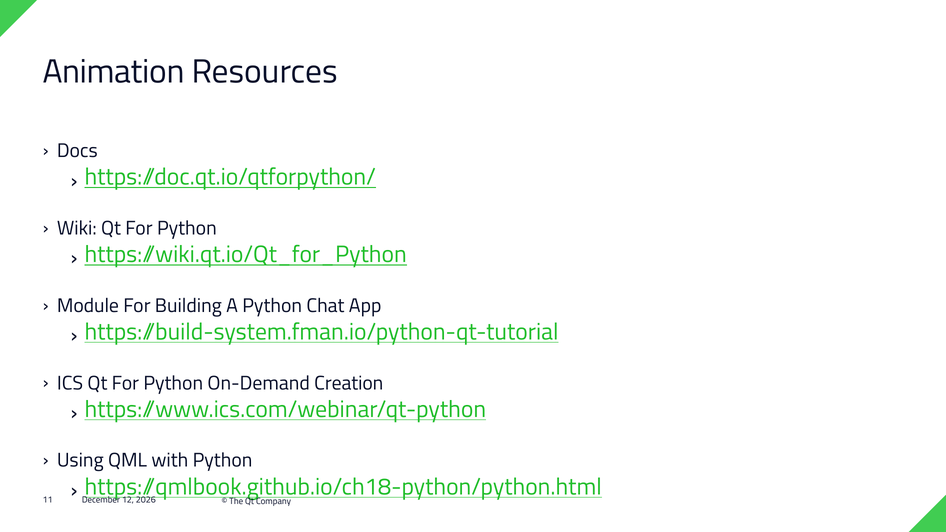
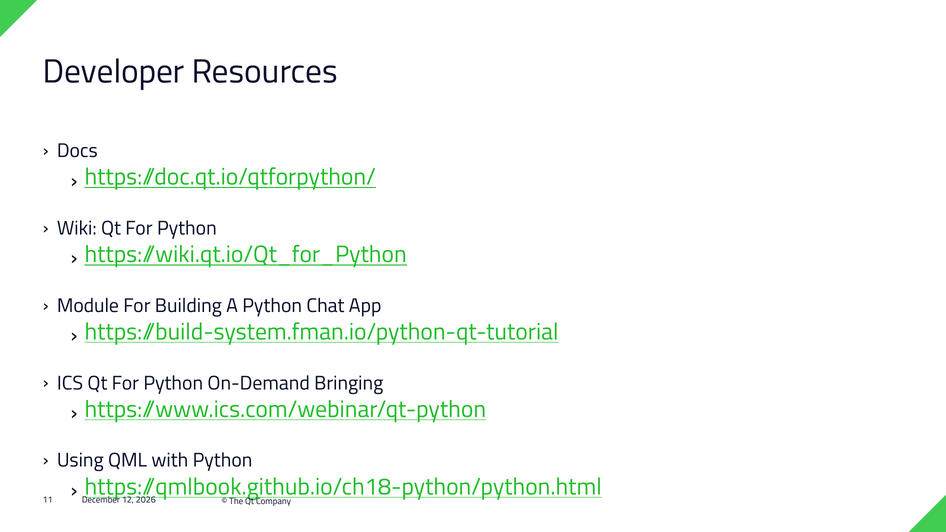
Animation: Animation -> Developer
Creation: Creation -> Bringing
